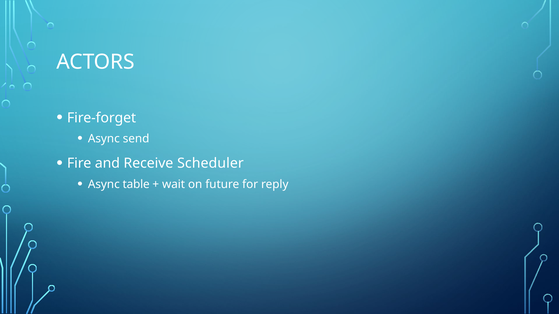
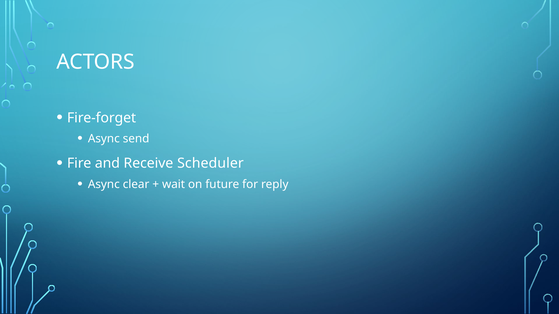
table: table -> clear
